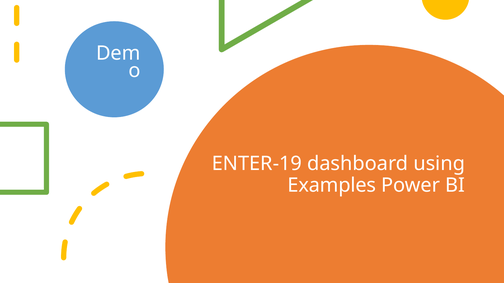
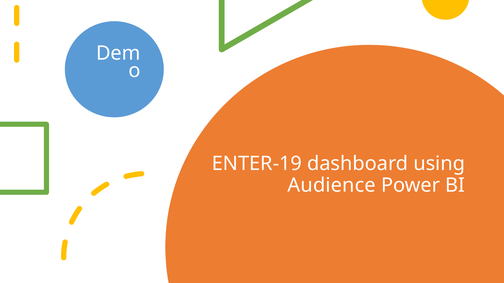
Examples: Examples -> Audience
